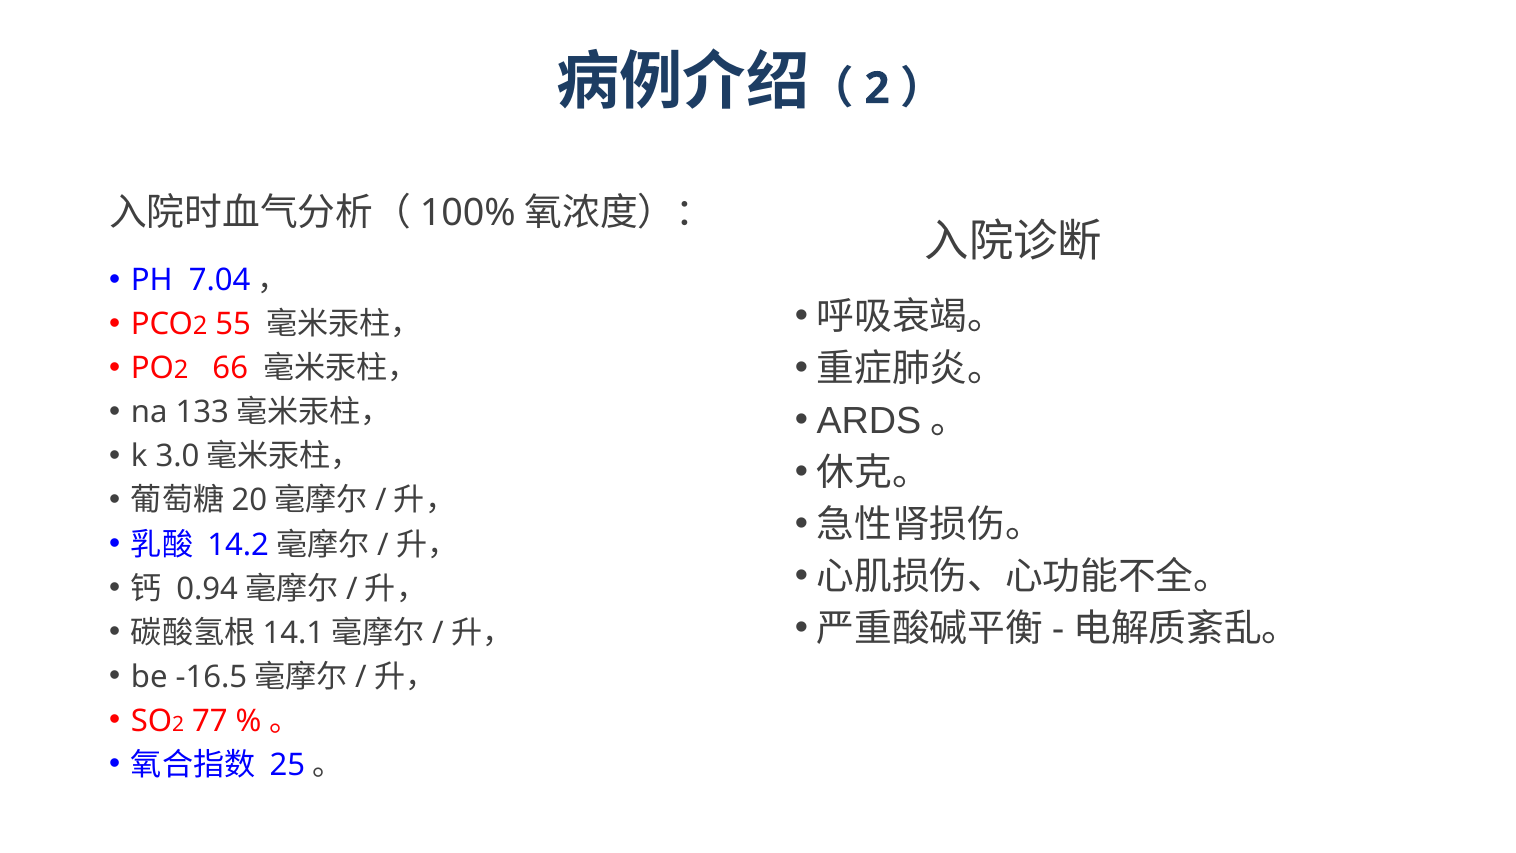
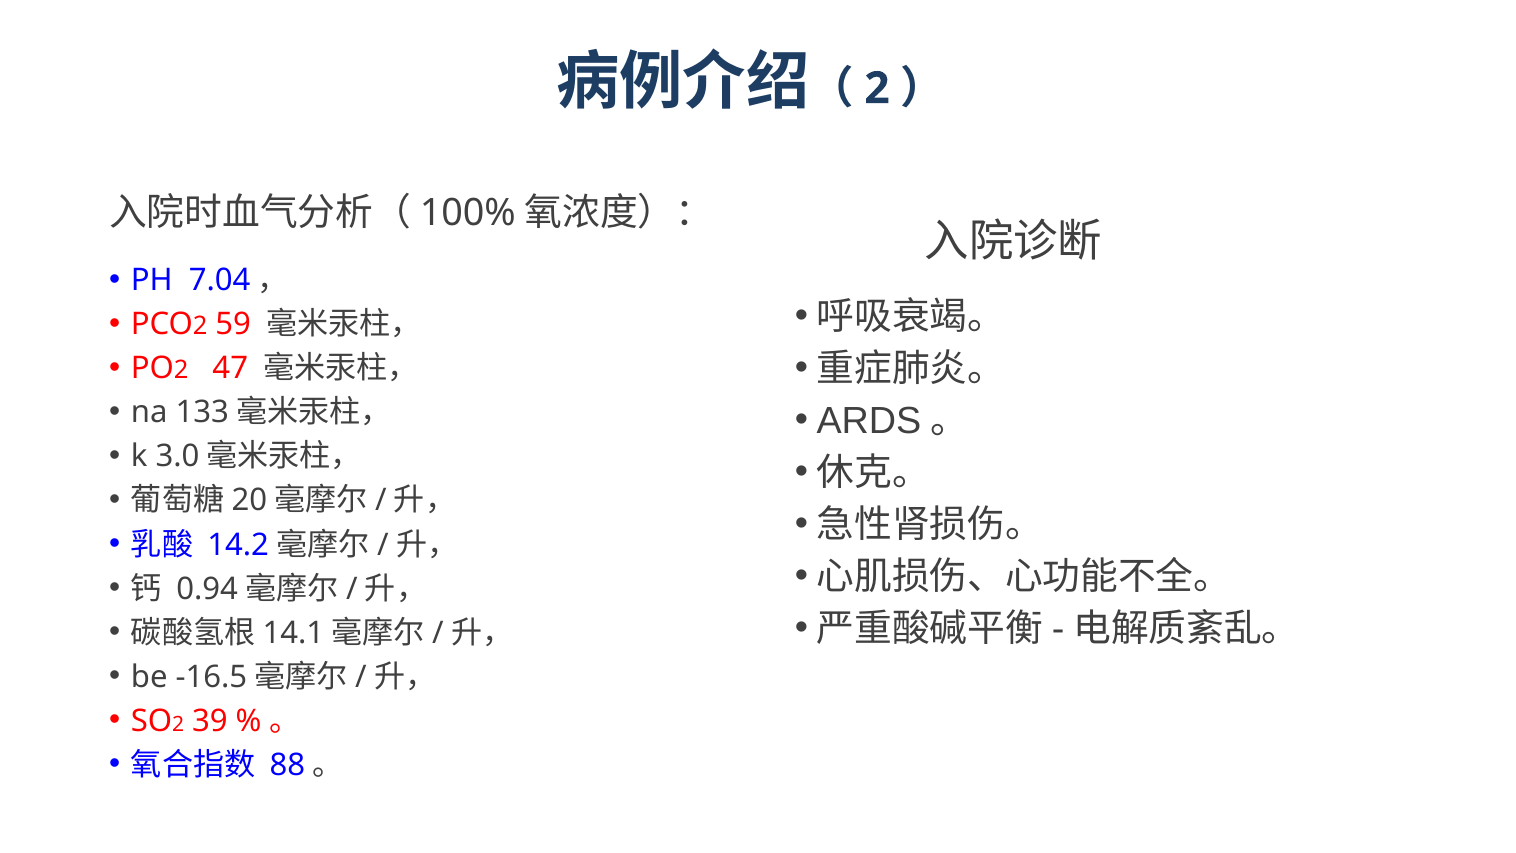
55: 55 -> 59
66: 66 -> 47
77: 77 -> 39
25: 25 -> 88
